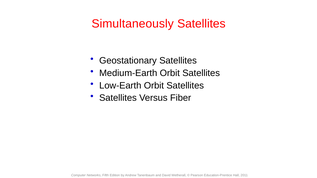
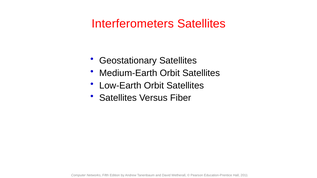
Simultaneously: Simultaneously -> Interferometers
